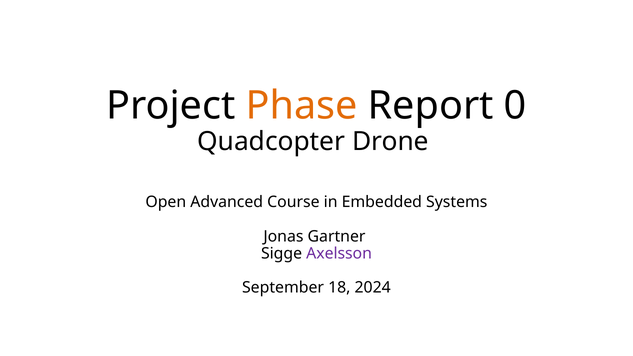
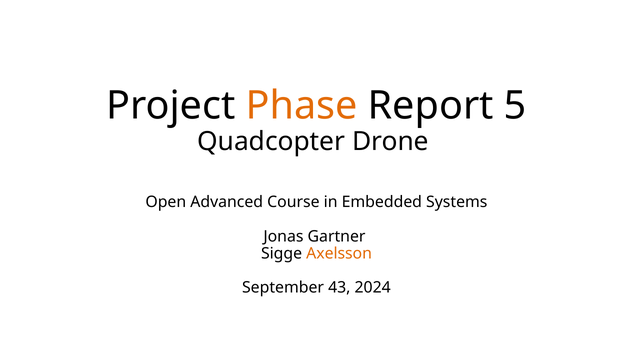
0: 0 -> 5
Axelsson colour: purple -> orange
18: 18 -> 43
